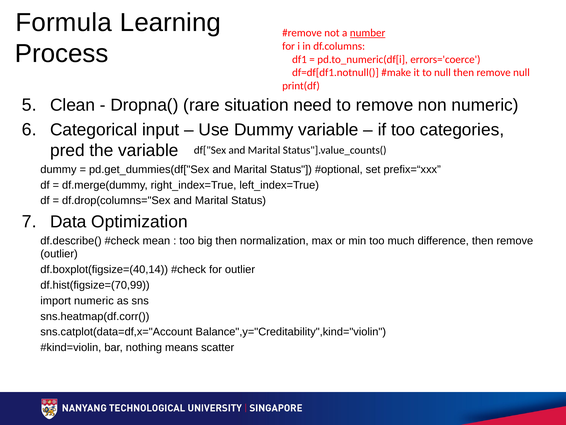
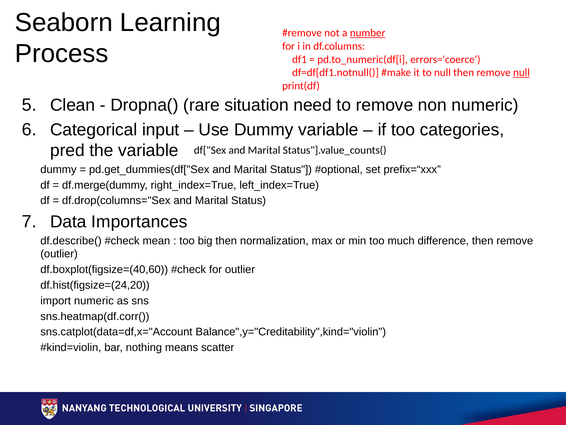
Formula: Formula -> Seaborn
null at (521, 73) underline: none -> present
Optimization: Optimization -> Importances
df.boxplot(figsize=(40,14: df.boxplot(figsize=(40,14 -> df.boxplot(figsize=(40,60
df.hist(figsize=(70,99: df.hist(figsize=(70,99 -> df.hist(figsize=(24,20
